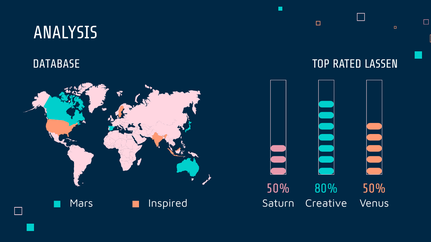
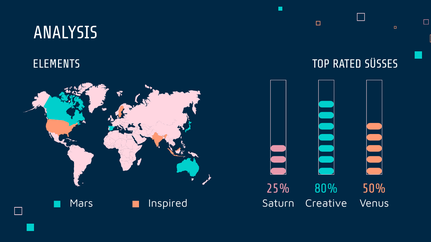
DATABASE: DATABASE -> ELEMENTS
LASSEN: LASSEN -> SÜSSES
50% at (278, 189): 50% -> 25%
